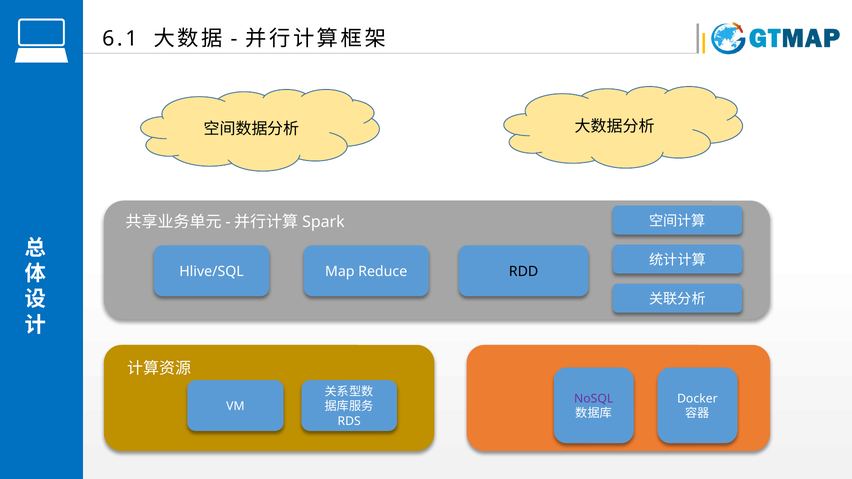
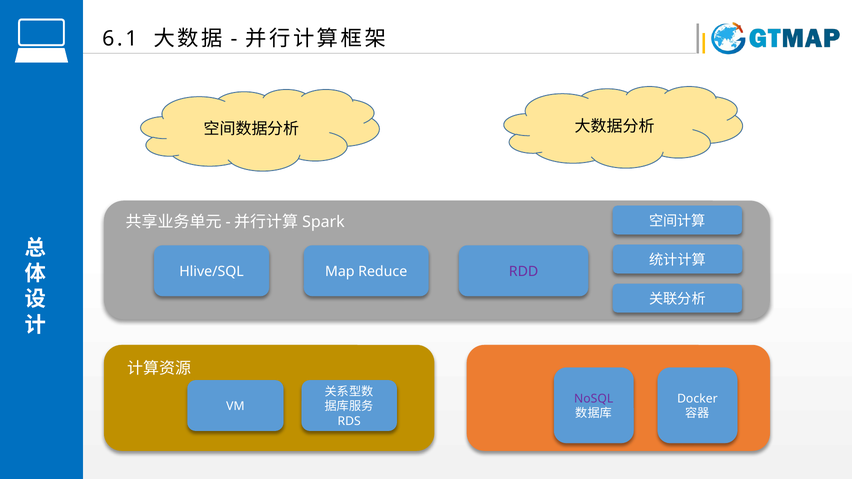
RDD colour: black -> purple
